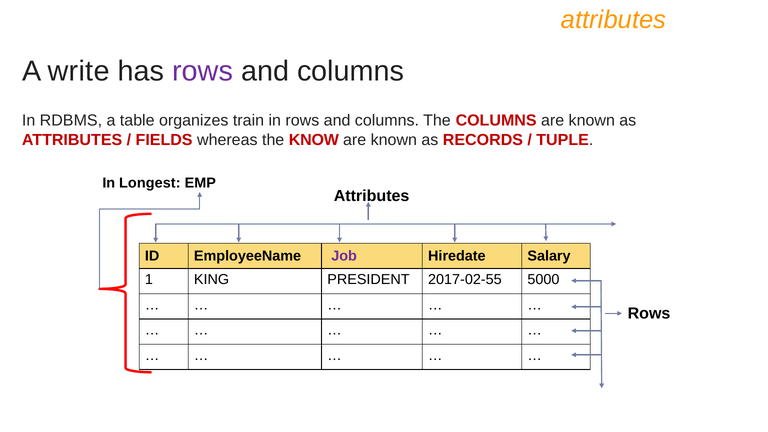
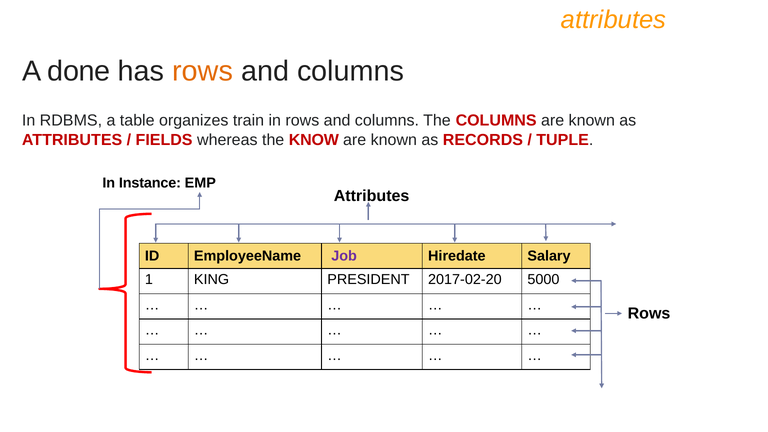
write: write -> done
rows at (203, 71) colour: purple -> orange
Longest: Longest -> Instance
2017-02-55: 2017-02-55 -> 2017-02-20
